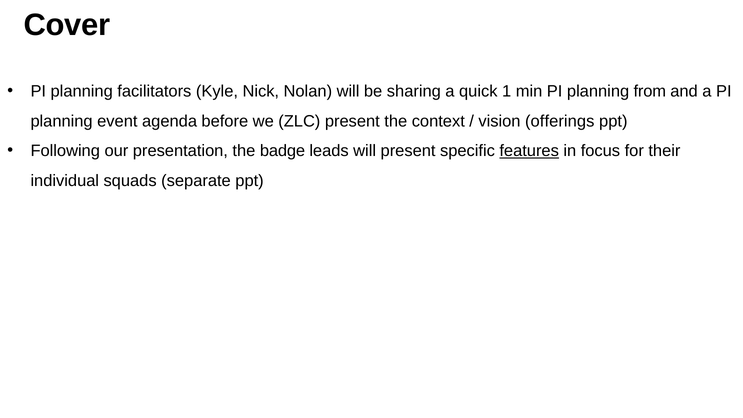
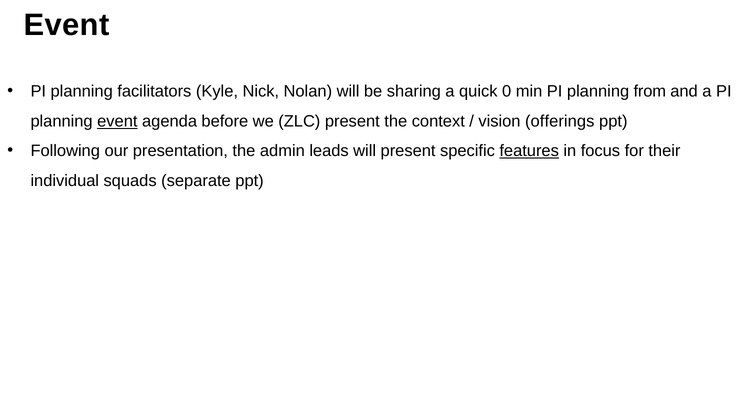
Cover at (67, 25): Cover -> Event
1: 1 -> 0
event at (117, 121) underline: none -> present
badge: badge -> admin
